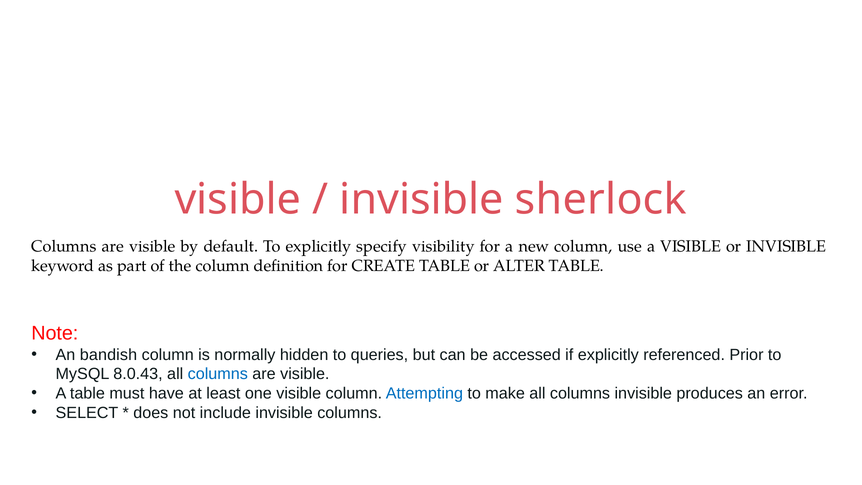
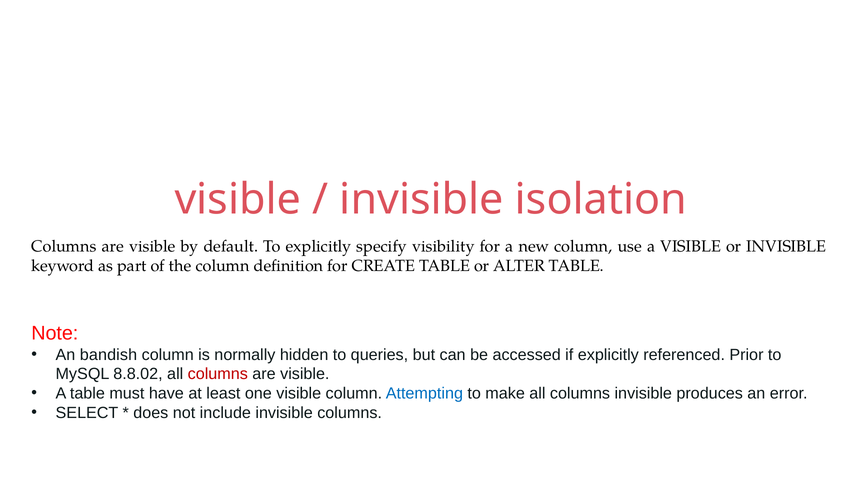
sherlock: sherlock -> isolation
8.0.43: 8.0.43 -> 8.8.02
columns at (218, 374) colour: blue -> red
